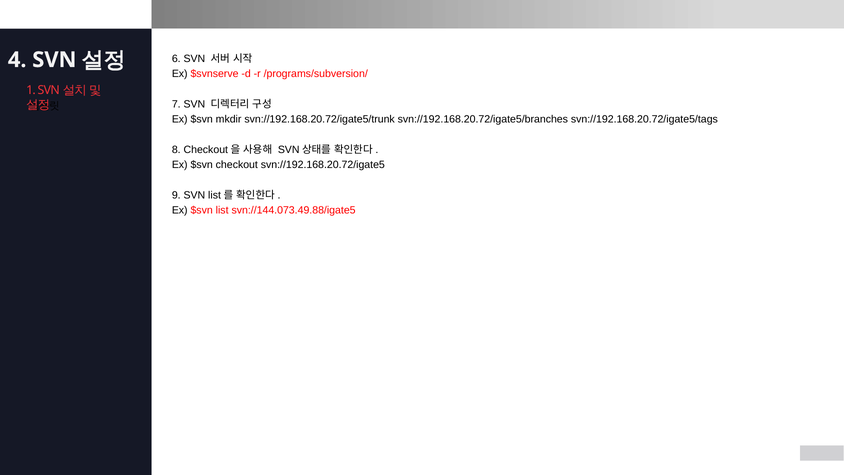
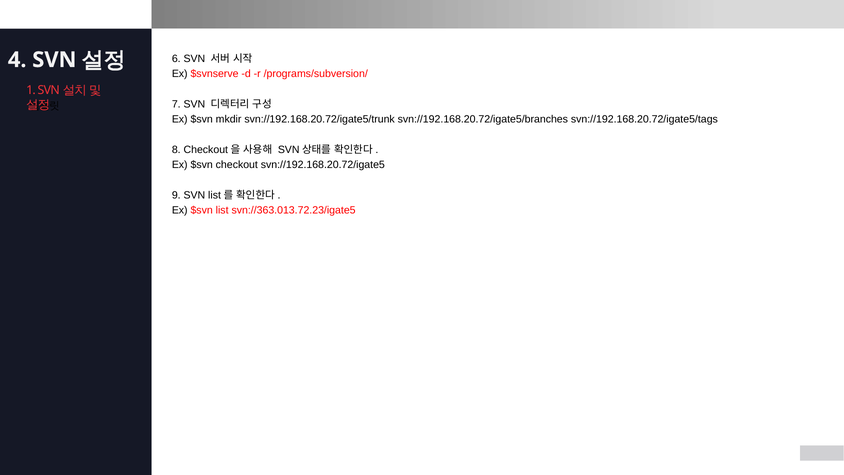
svn://144.073.49.88/igate5: svn://144.073.49.88/igate5 -> svn://363.013.72.23/igate5
